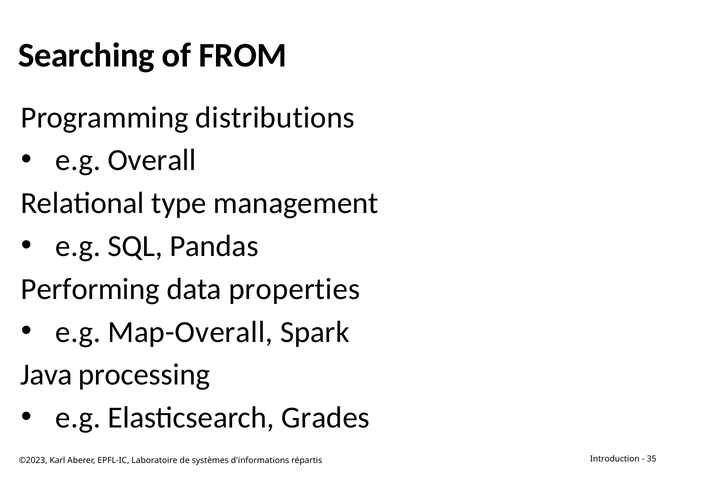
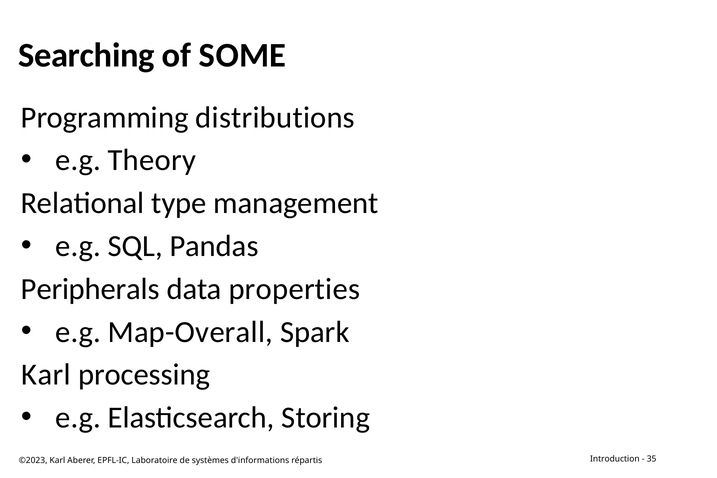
FROM: FROM -> SOME
Overall: Overall -> Theory
Performing: Performing -> Peripherals
Java at (46, 375): Java -> Karl
Grades: Grades -> Storing
